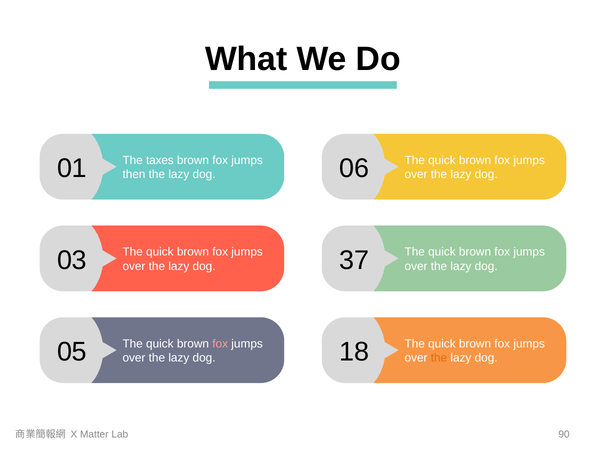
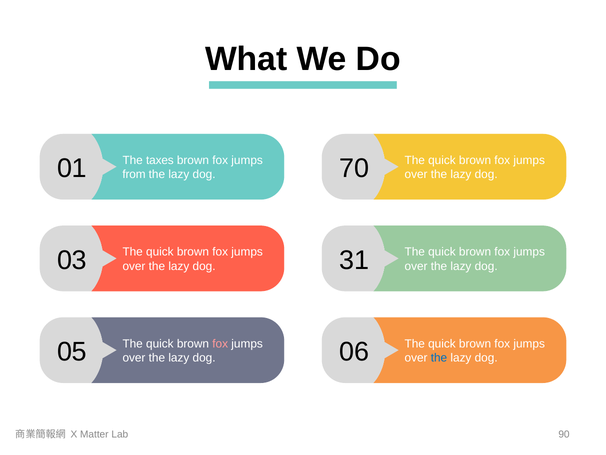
then: then -> from
06: 06 -> 70
37: 37 -> 31
18: 18 -> 06
the at (439, 357) colour: orange -> blue
